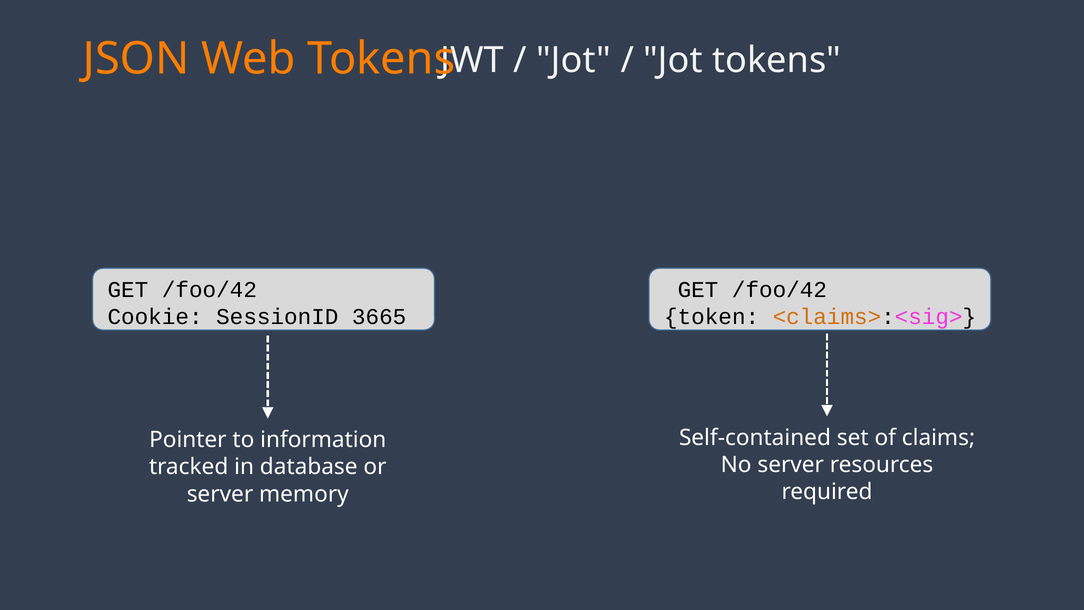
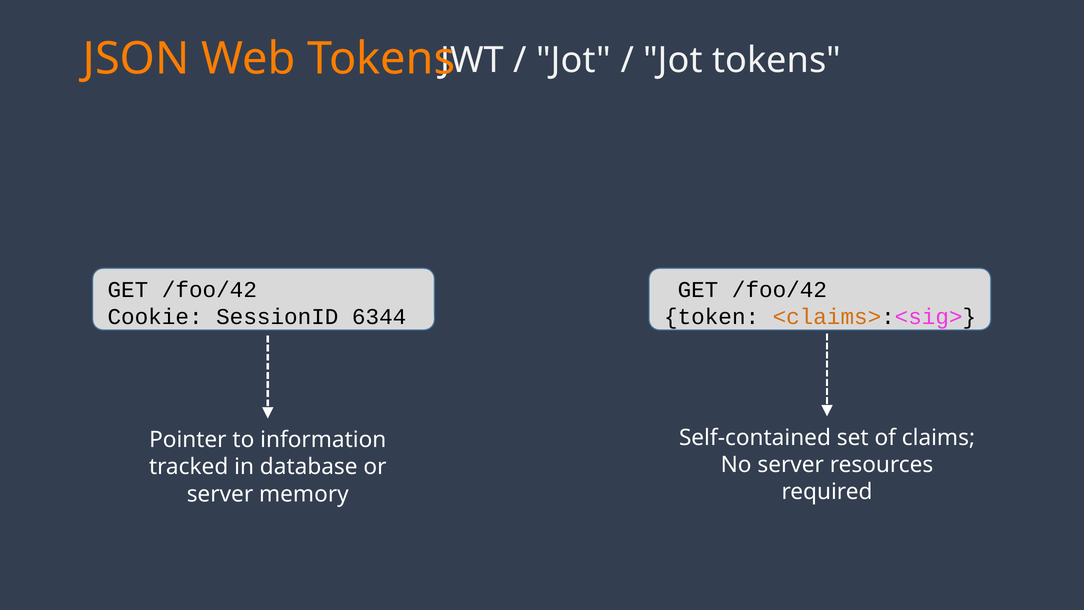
3665: 3665 -> 6344
